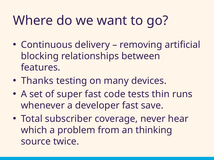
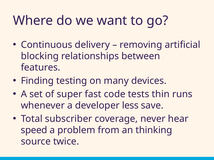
Thanks: Thanks -> Finding
developer fast: fast -> less
which: which -> speed
